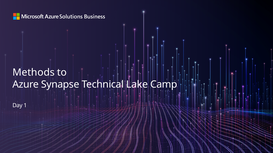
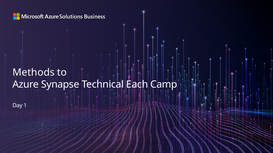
Lake: Lake -> Each
